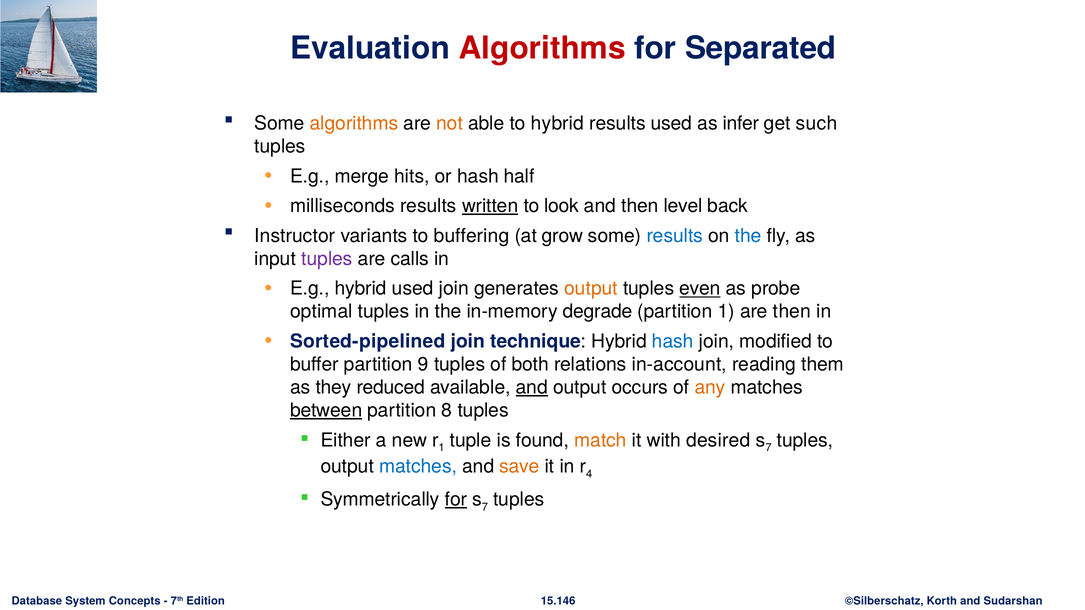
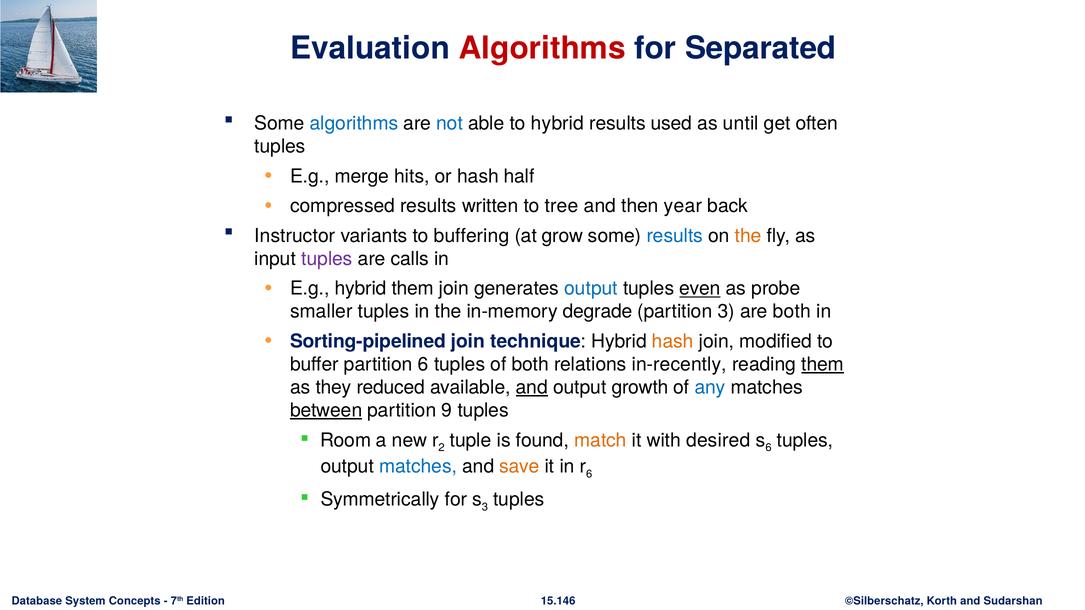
algorithms at (354, 123) colour: orange -> blue
not colour: orange -> blue
infer: infer -> until
such: such -> often
milliseconds: milliseconds -> compressed
written underline: present -> none
look: look -> tree
level: level -> year
the at (748, 236) colour: blue -> orange
hybrid used: used -> them
output at (591, 289) colour: orange -> blue
optimal: optimal -> smaller
partition 1: 1 -> 3
are then: then -> both
Sorted-pipelined: Sorted-pipelined -> Sorting-pipelined
hash at (673, 342) colour: blue -> orange
partition 9: 9 -> 6
in-account: in-account -> in-recently
them at (823, 365) underline: none -> present
occurs: occurs -> growth
any colour: orange -> blue
8: 8 -> 9
Either: Either -> Room
1 at (442, 448): 1 -> 2
7 at (768, 448): 7 -> 6
4 at (589, 474): 4 -> 6
for at (456, 500) underline: present -> none
7 at (485, 507): 7 -> 3
